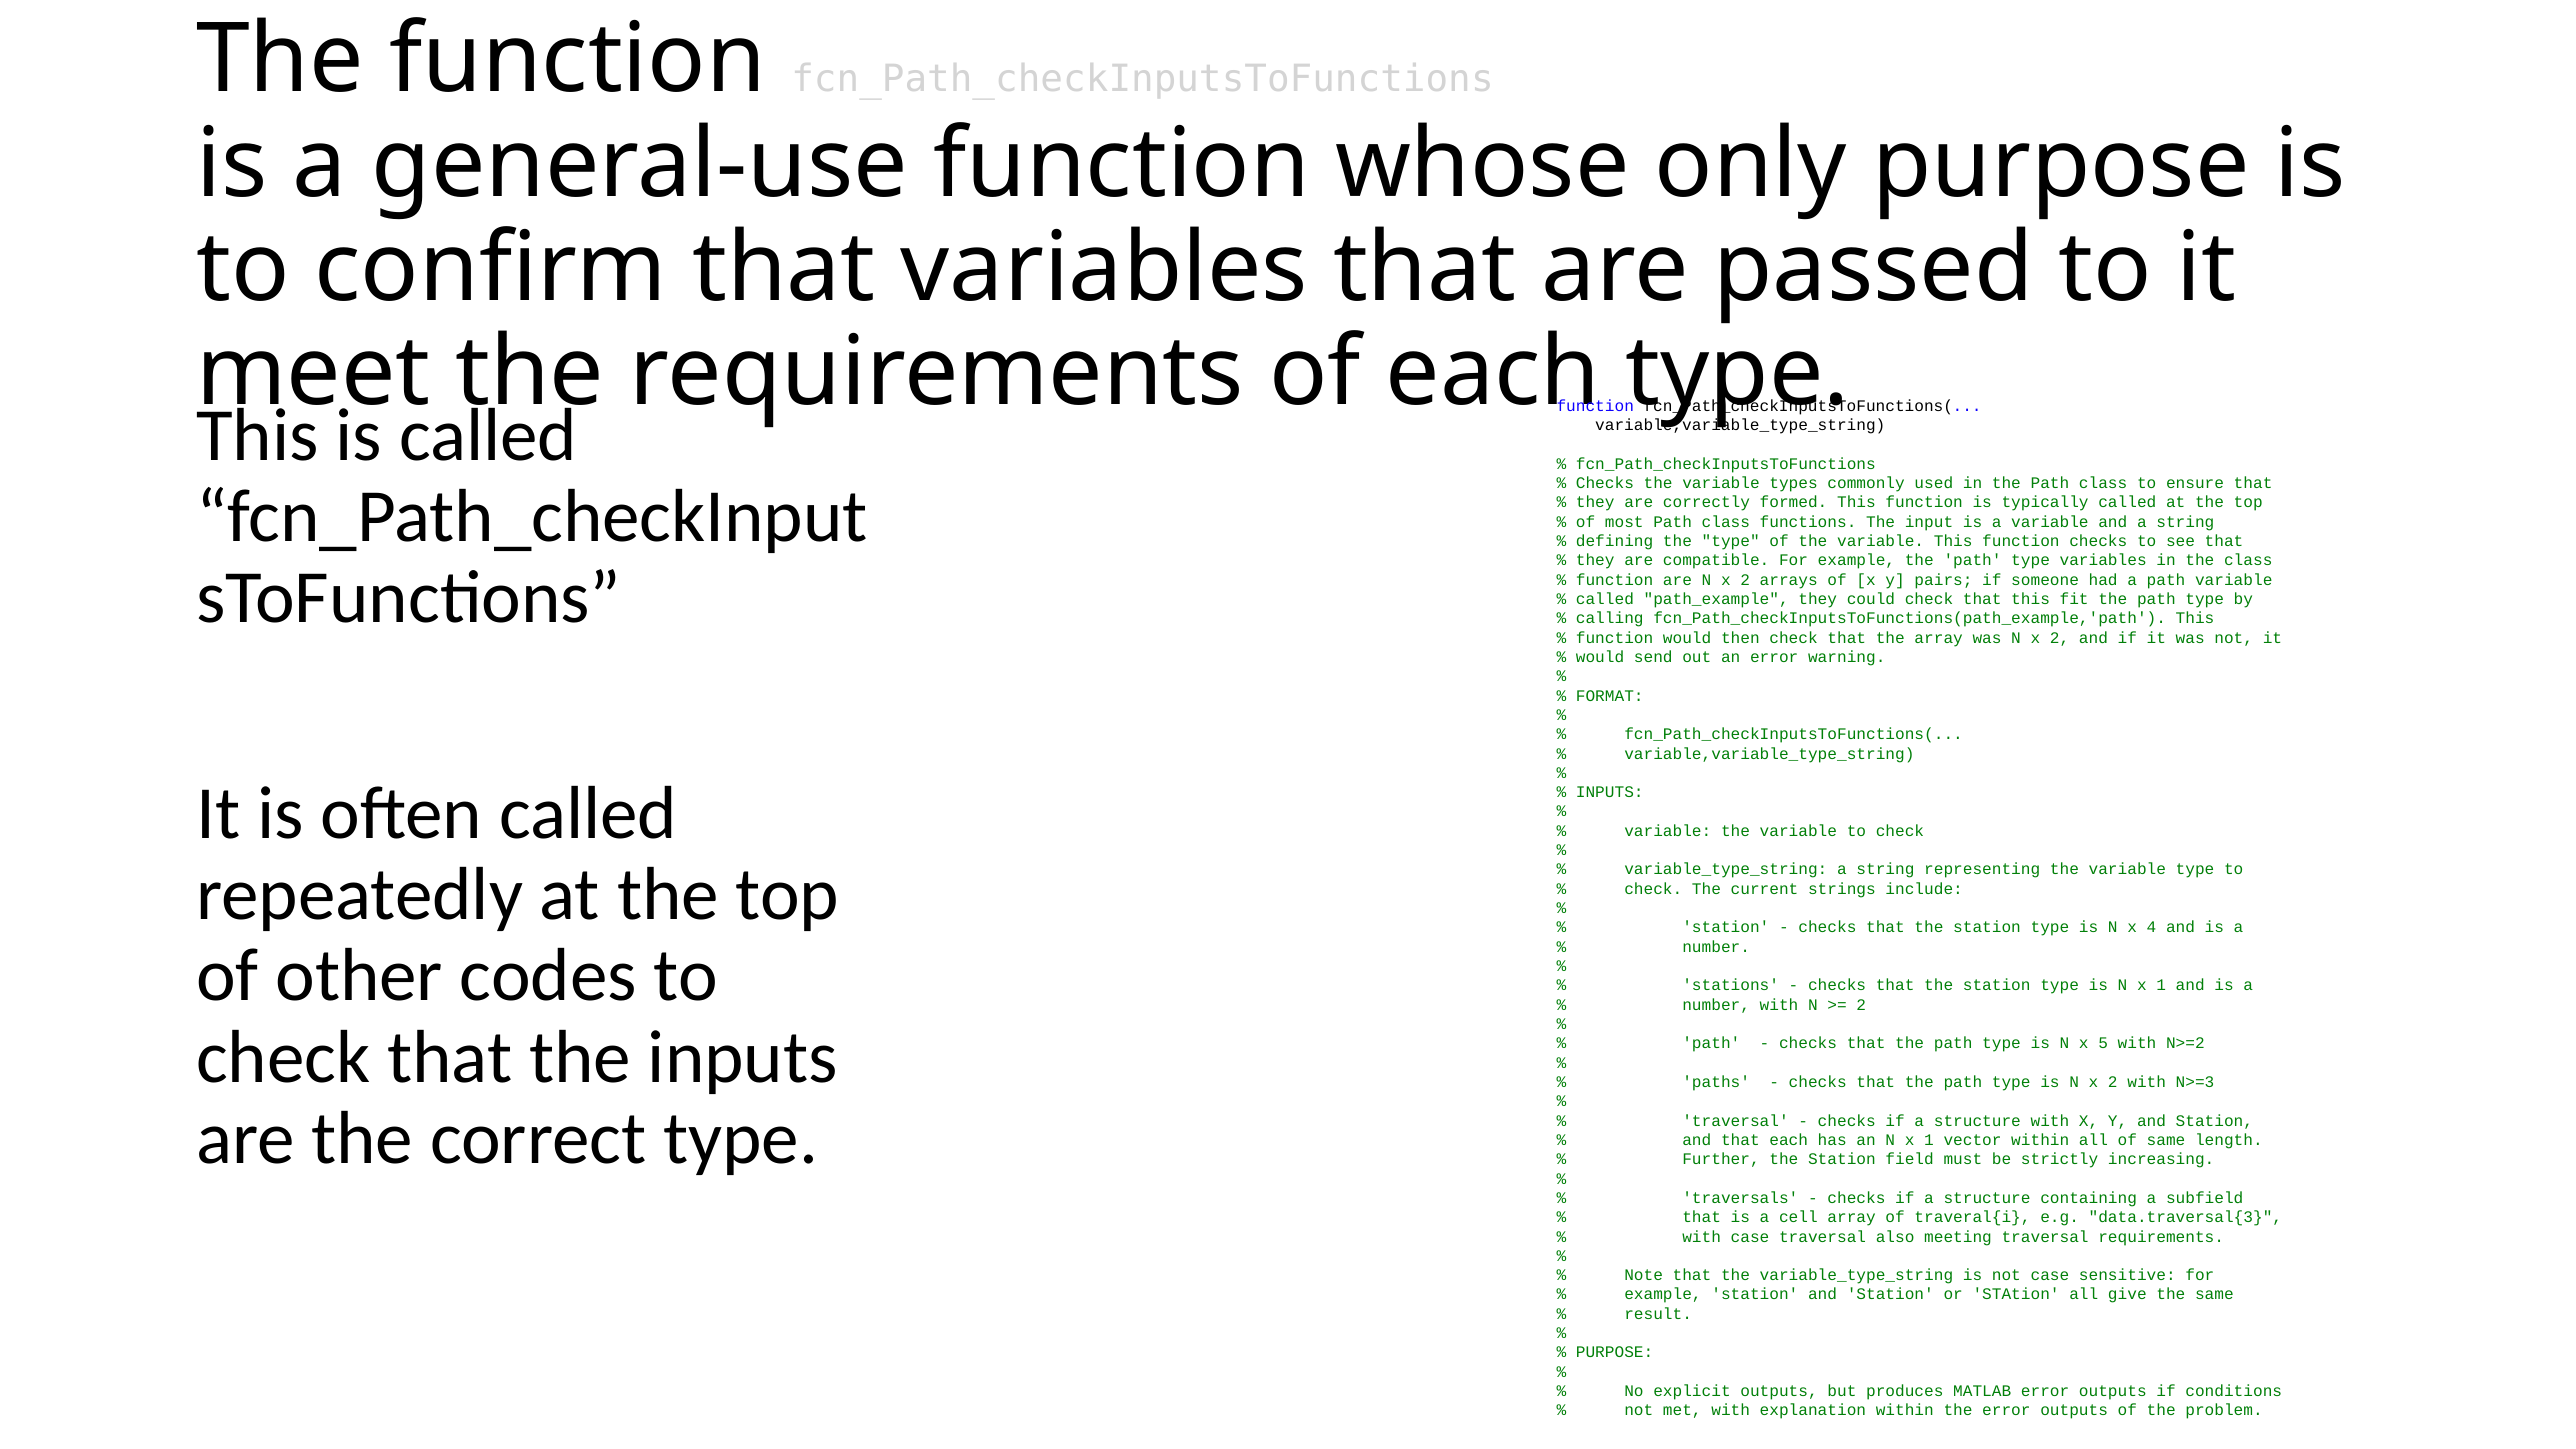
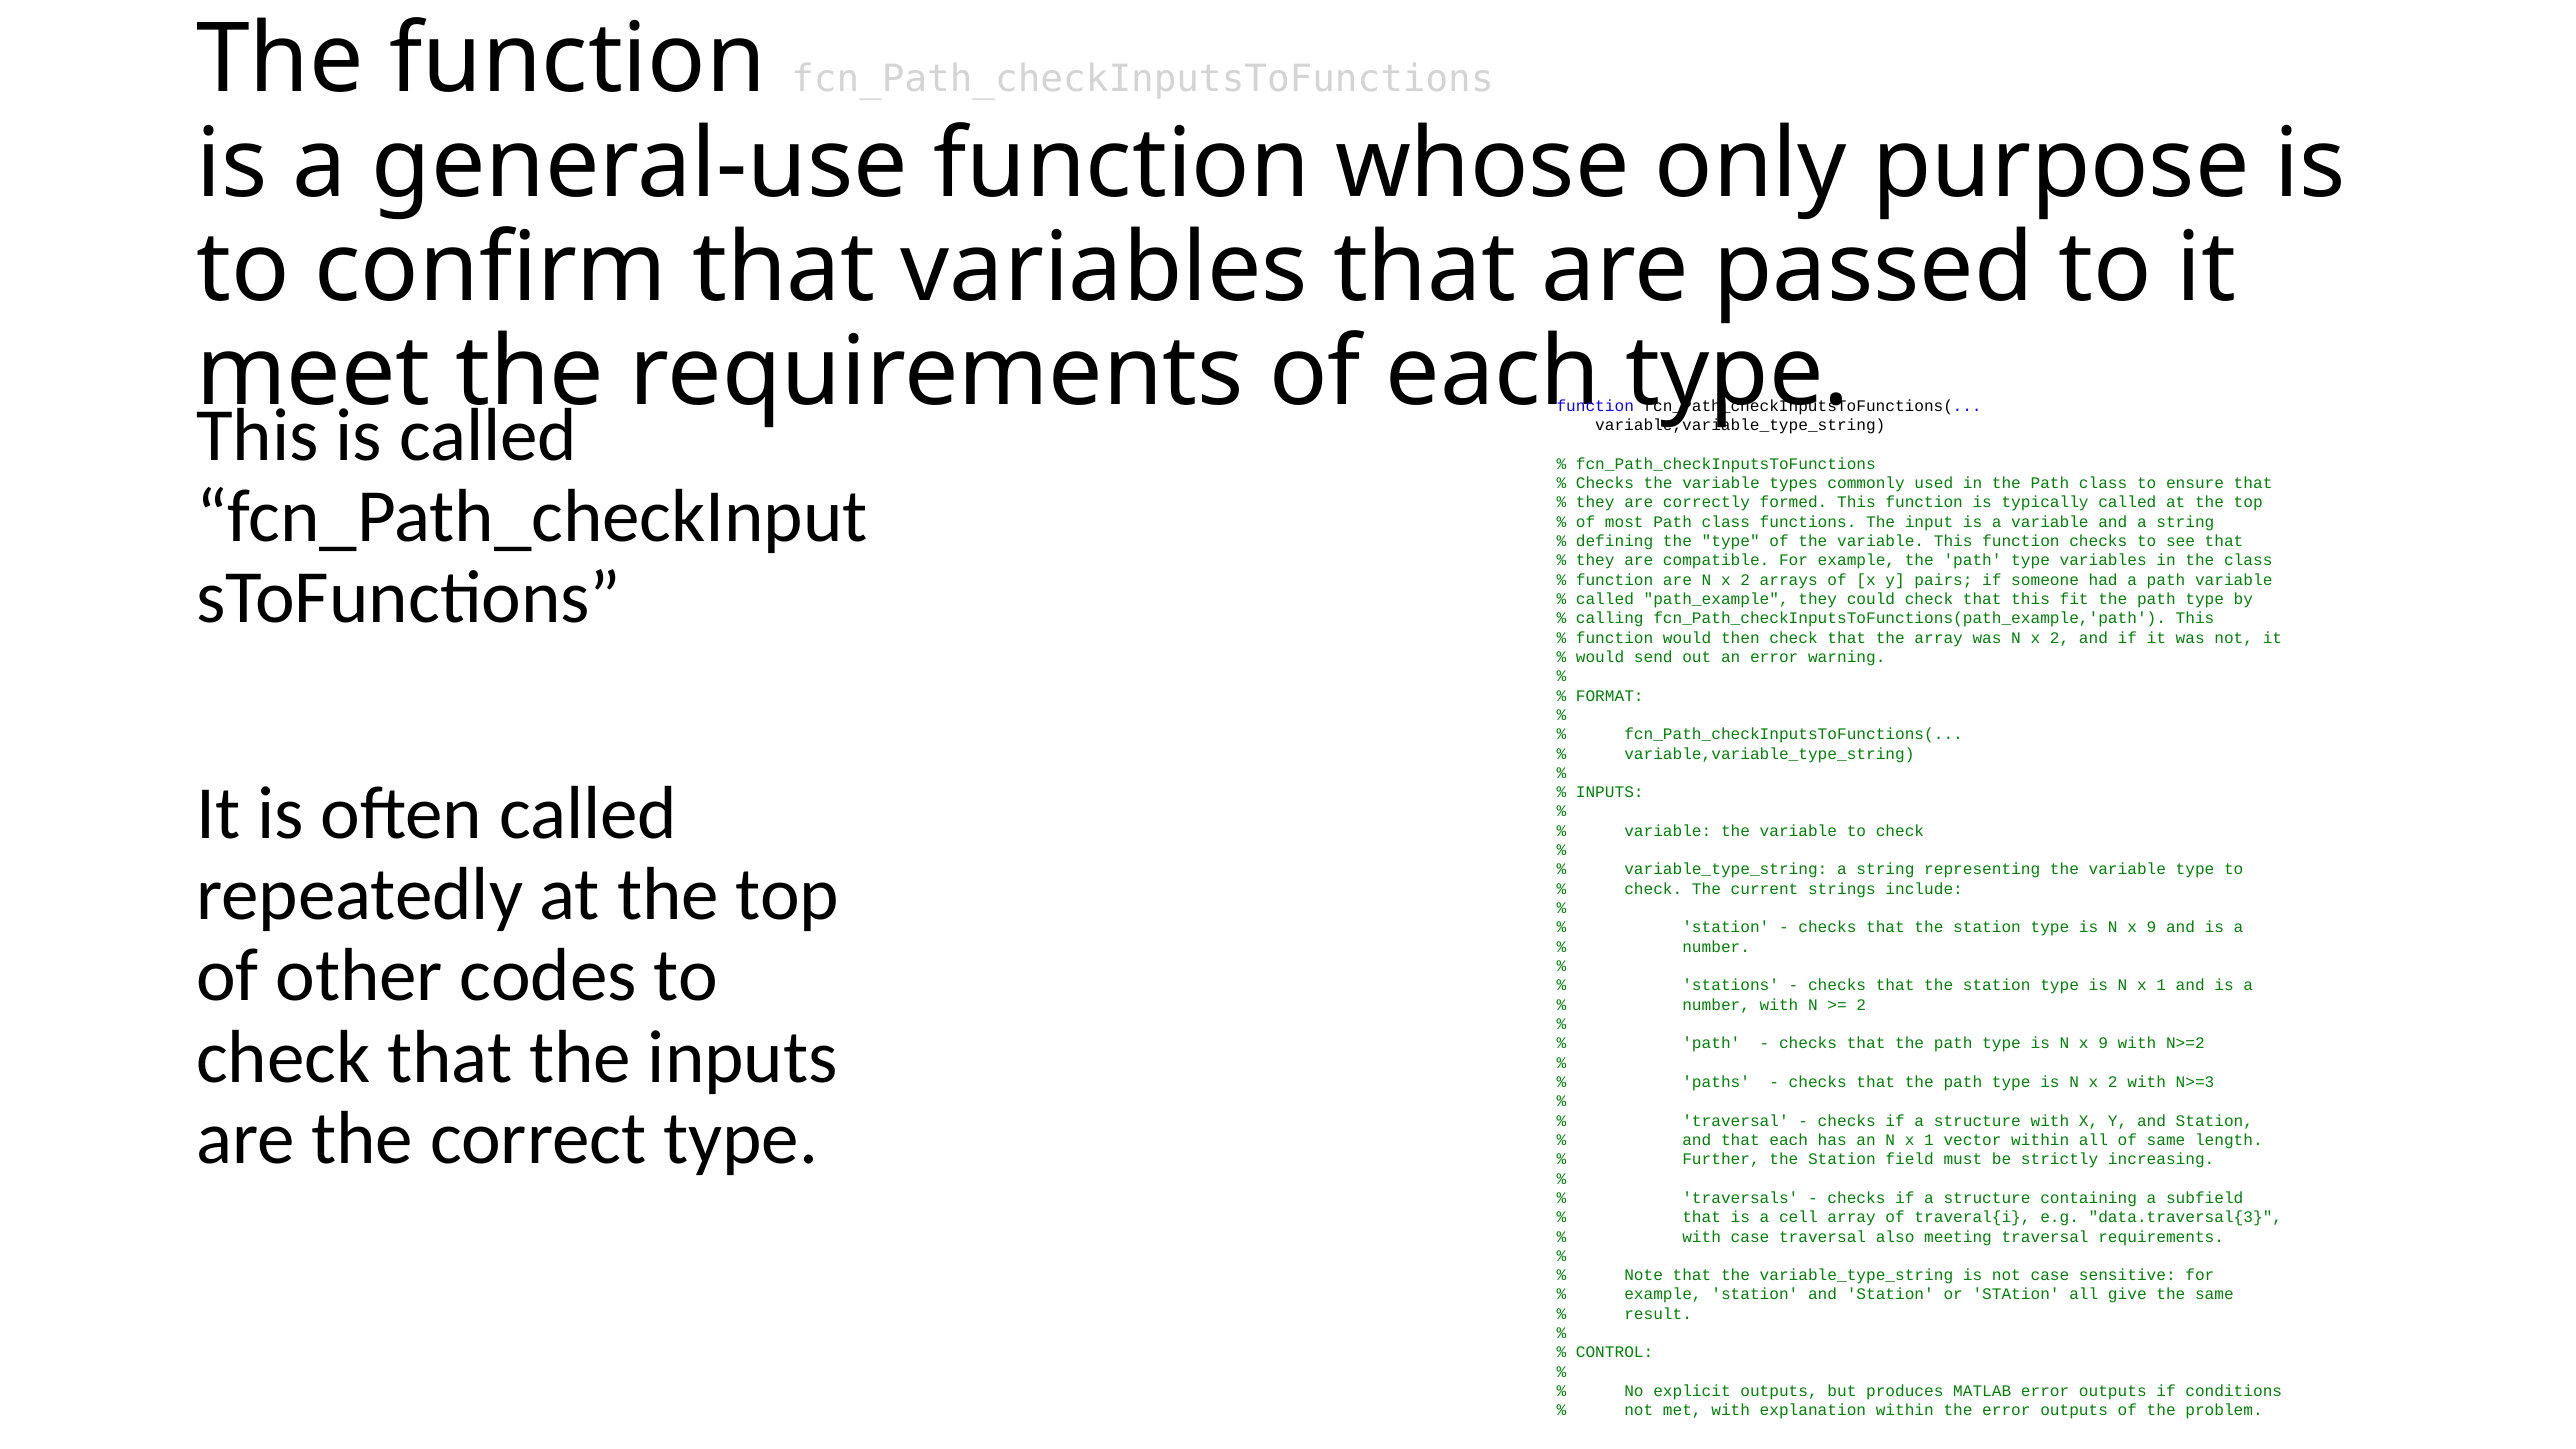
4 at (2152, 928): 4 -> 9
5 at (2103, 1044): 5 -> 9
PURPOSE at (1615, 1353): PURPOSE -> CONTROL
